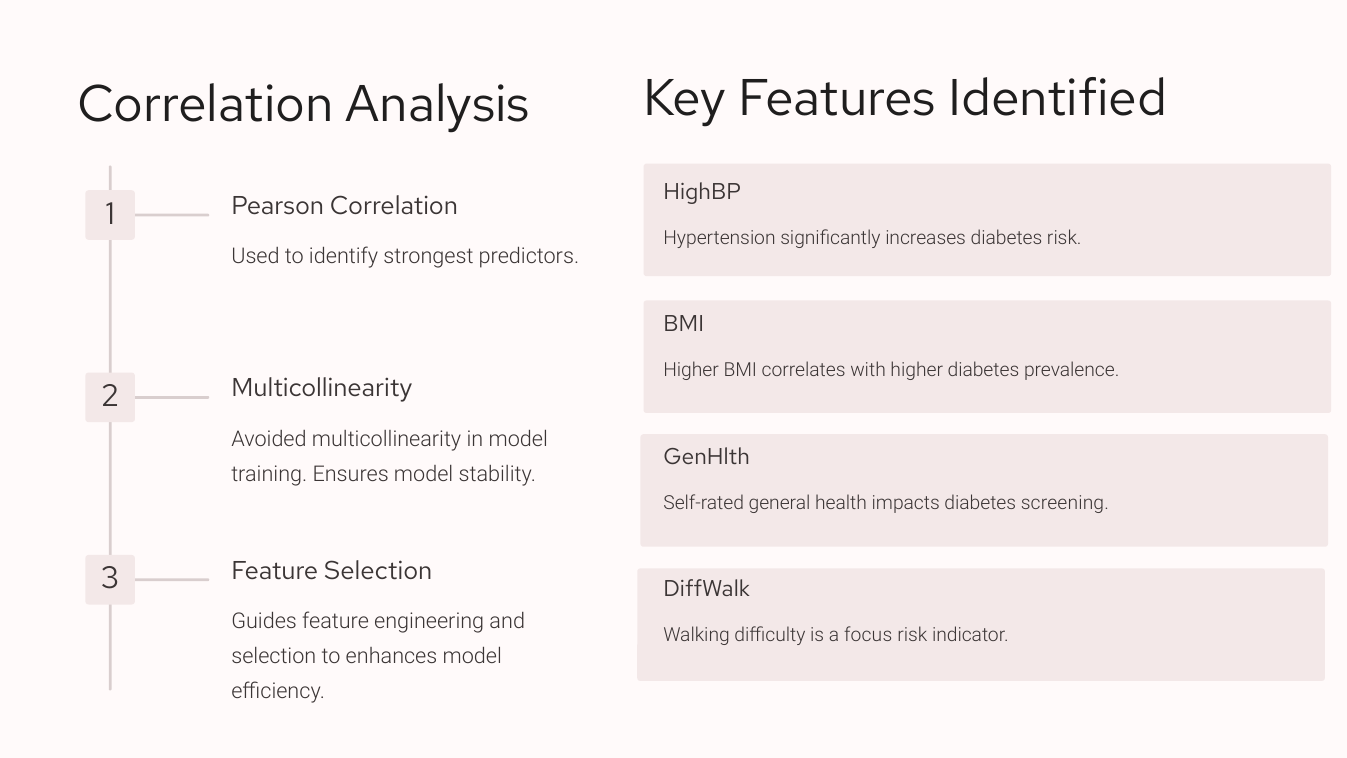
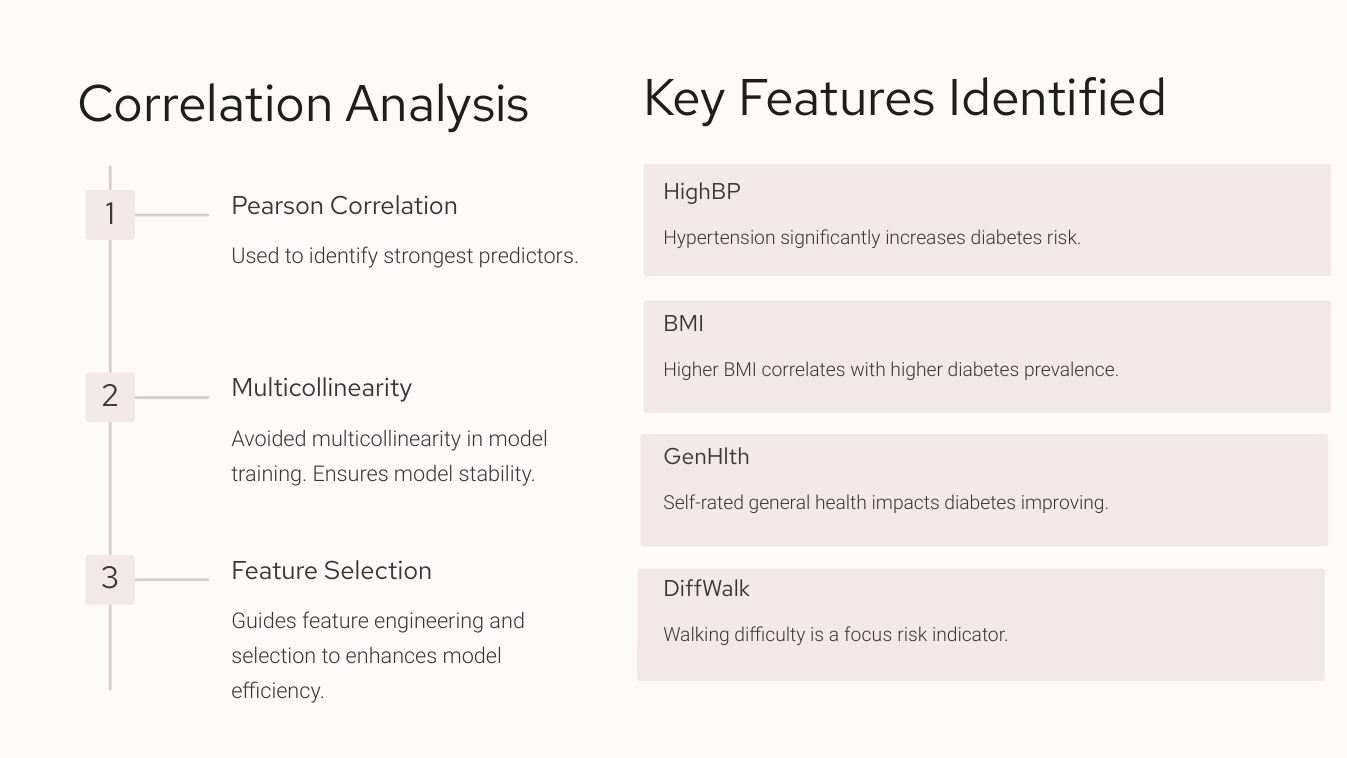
screening: screening -> improving
